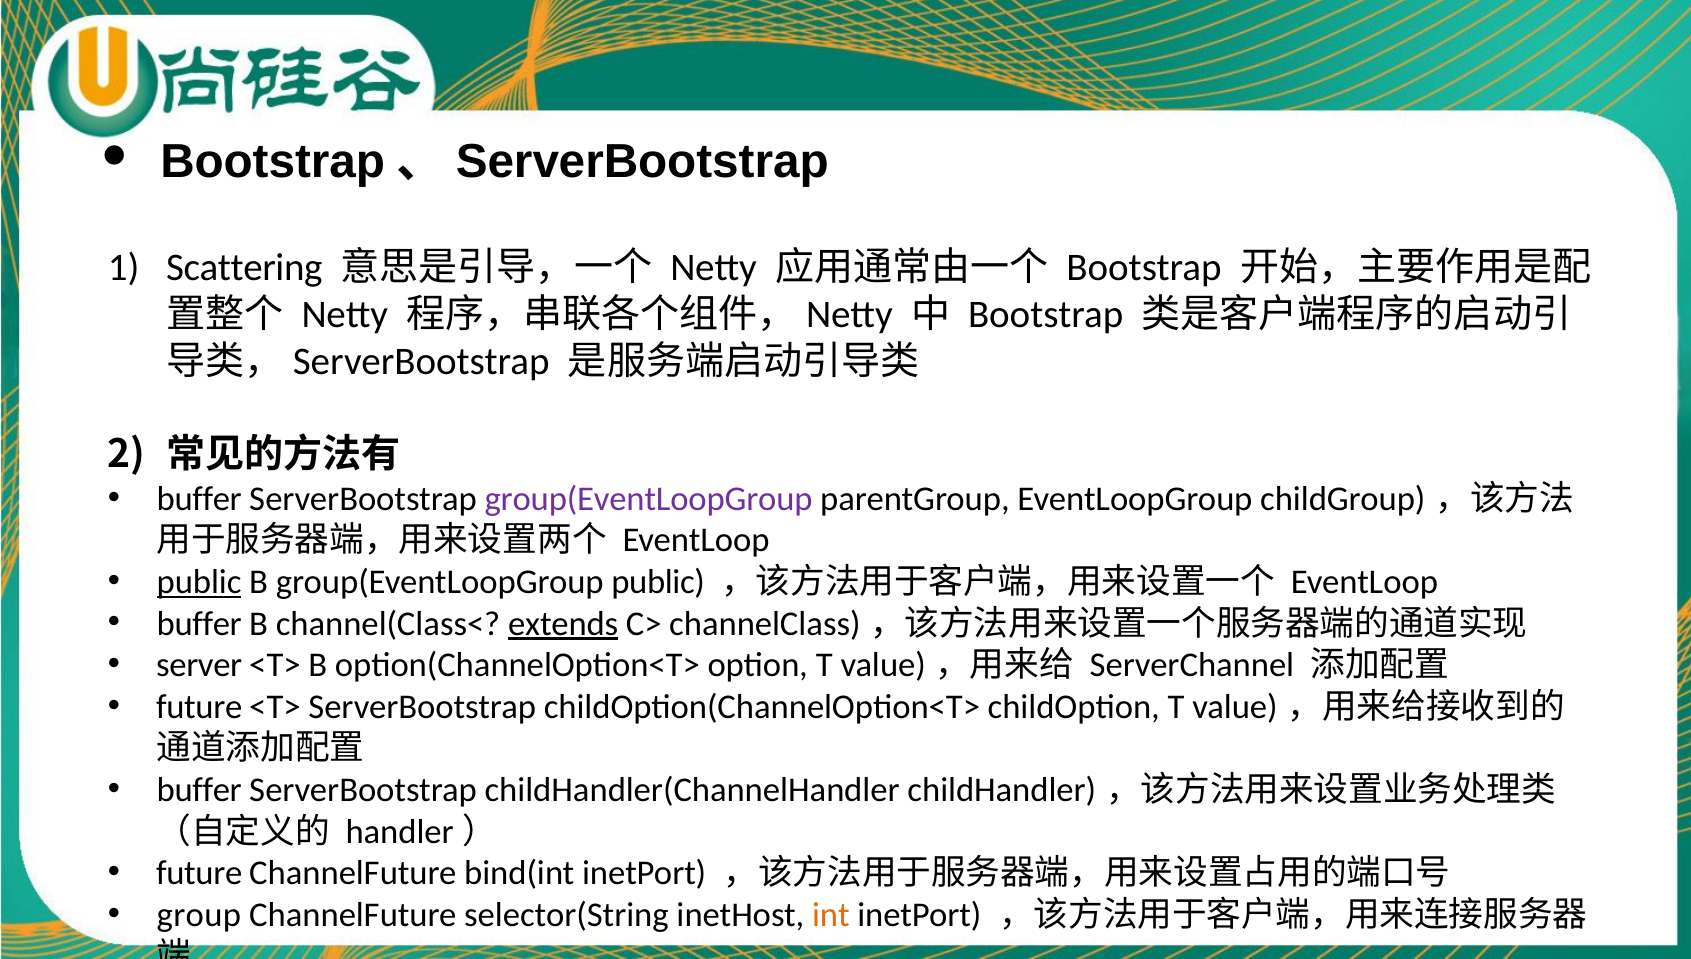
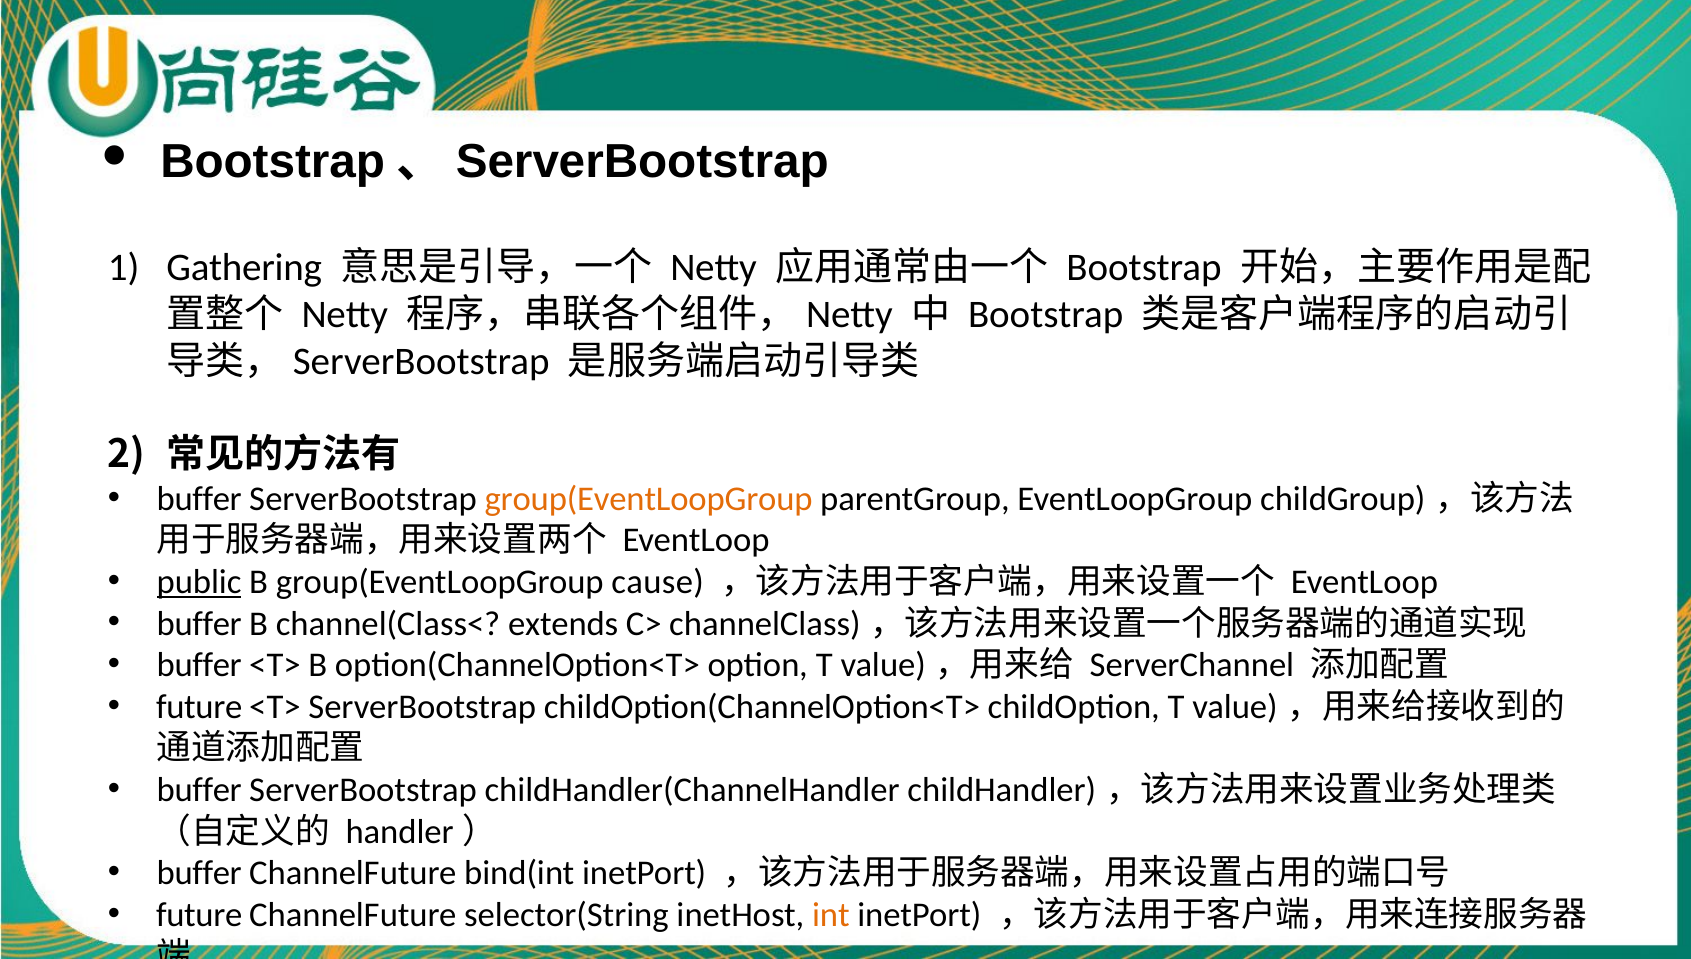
Scattering: Scattering -> Gathering
group(EventLoopGroup at (649, 499) colour: purple -> orange
group(EventLoopGroup public: public -> cause
extends underline: present -> none
server at (199, 665): server -> buffer
future at (199, 874): future -> buffer
group at (199, 915): group -> future
